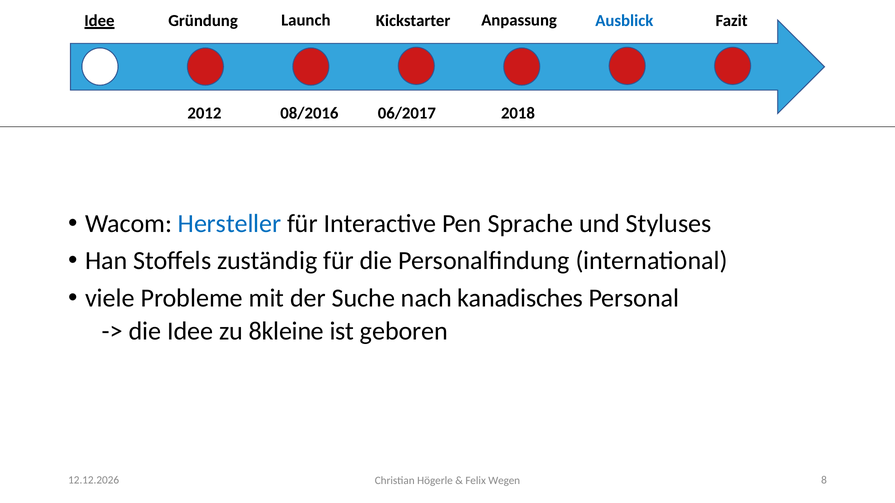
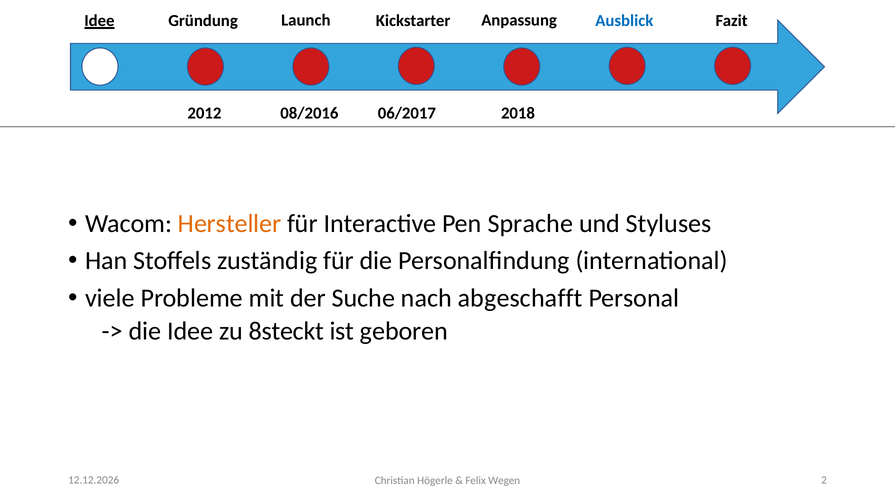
Hersteller colour: blue -> orange
kanadisches: kanadisches -> abgeschafft
8kleine: 8kleine -> 8steckt
8: 8 -> 2
